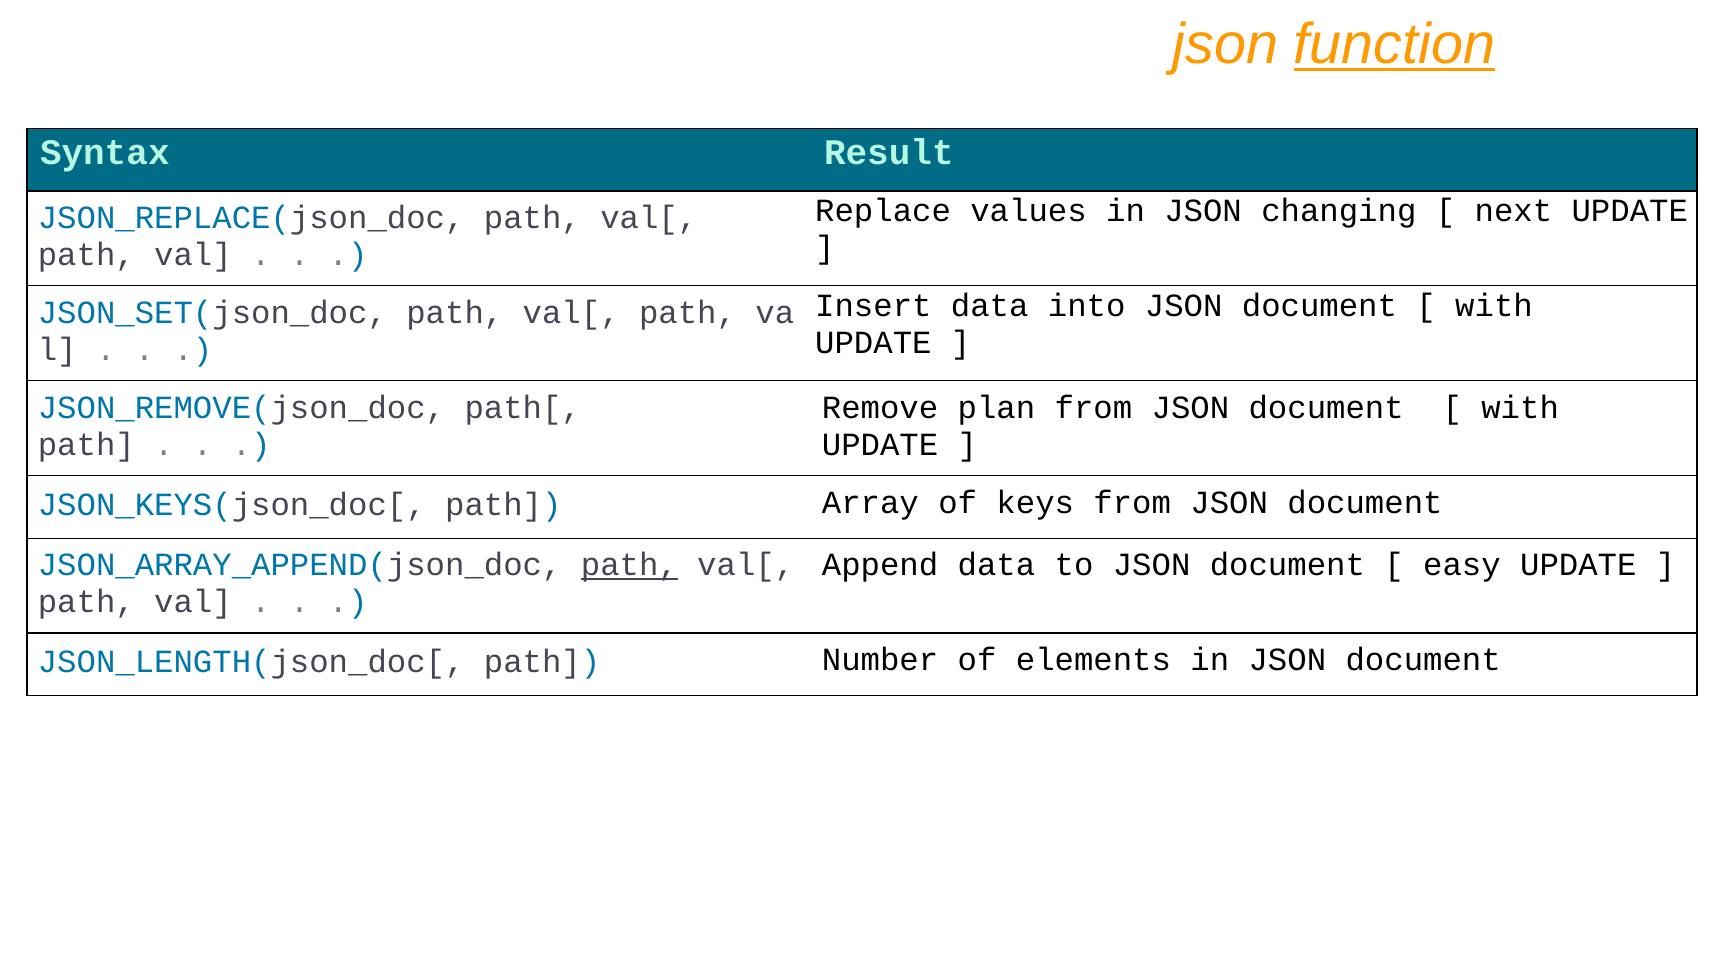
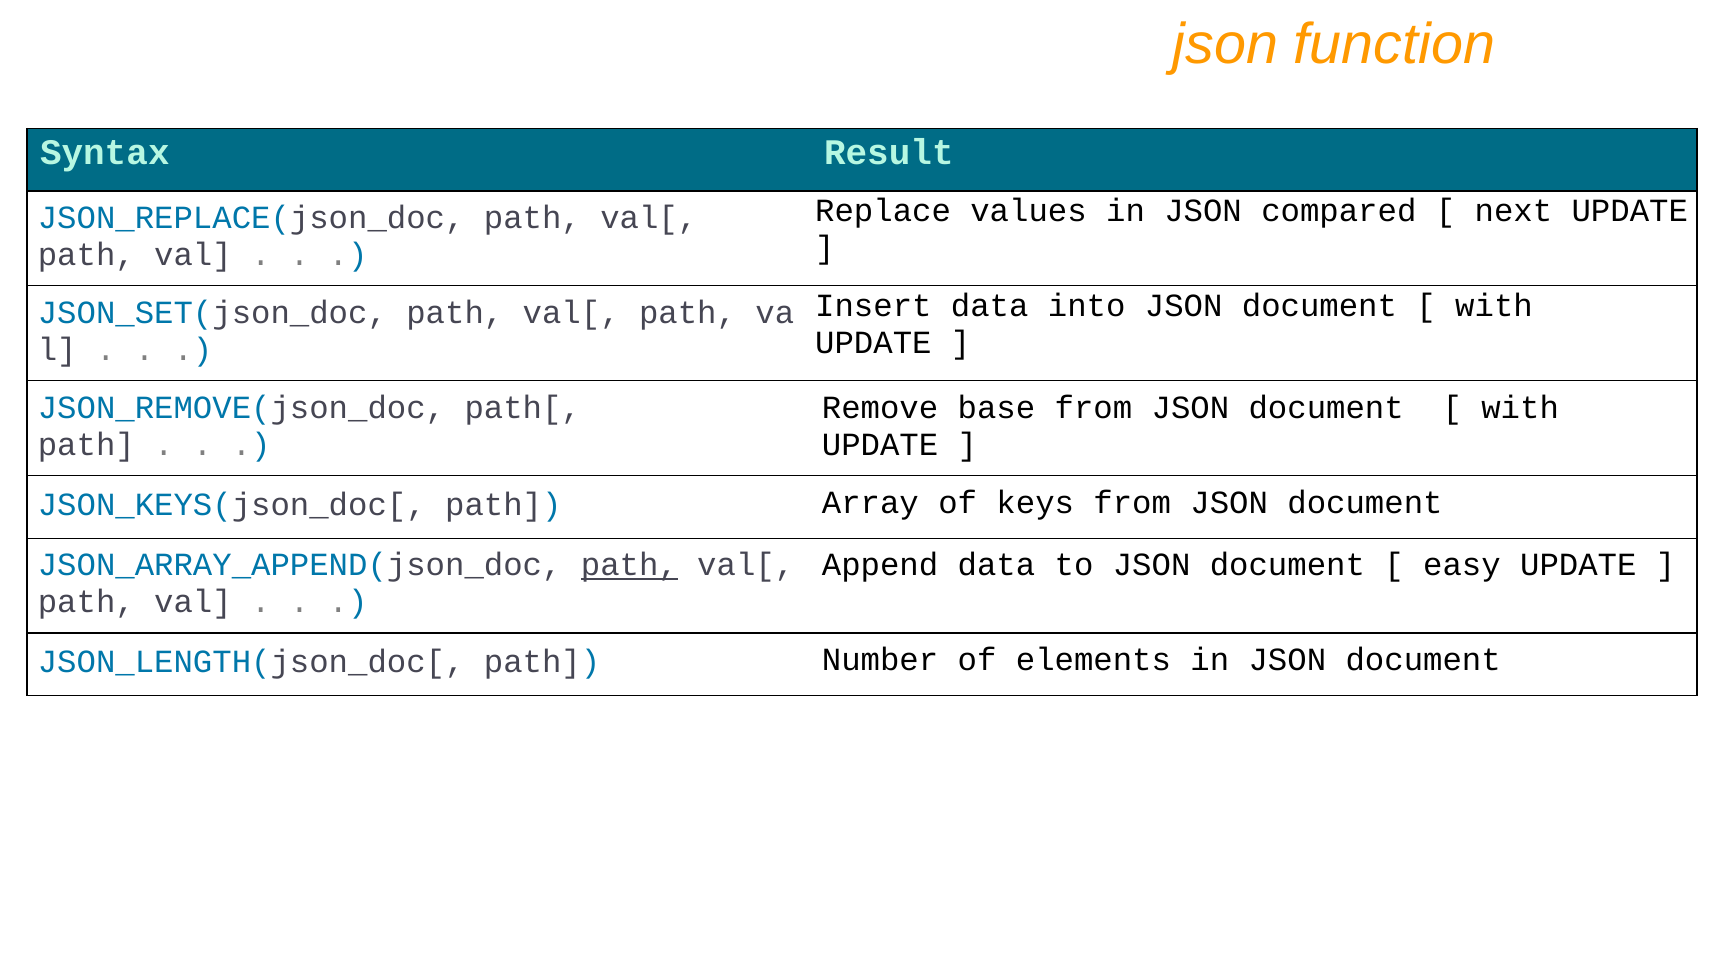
function underline: present -> none
changing: changing -> compared
plan: plan -> base
